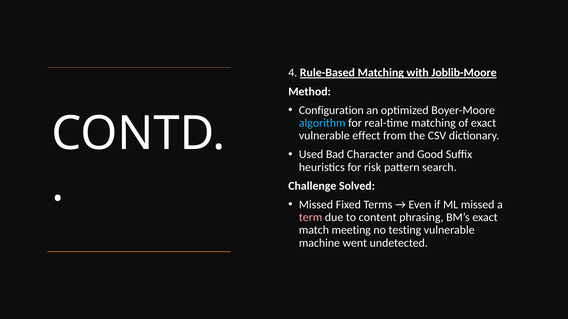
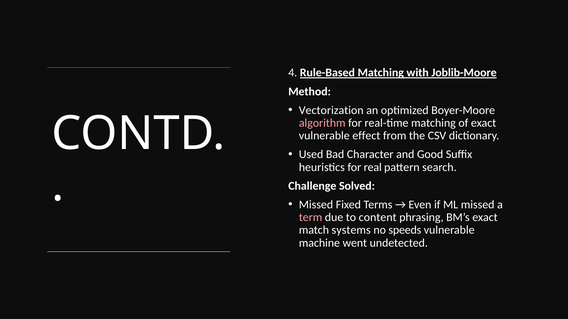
Configuration: Configuration -> Vectorization
algorithm colour: light blue -> pink
risk: risk -> real
meeting: meeting -> systems
testing: testing -> speeds
